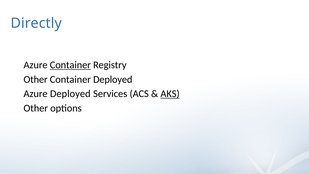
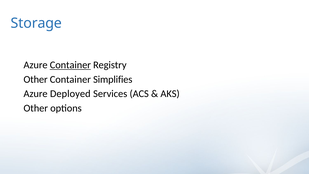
Directly: Directly -> Storage
Container Deployed: Deployed -> Simplifies
AKS underline: present -> none
